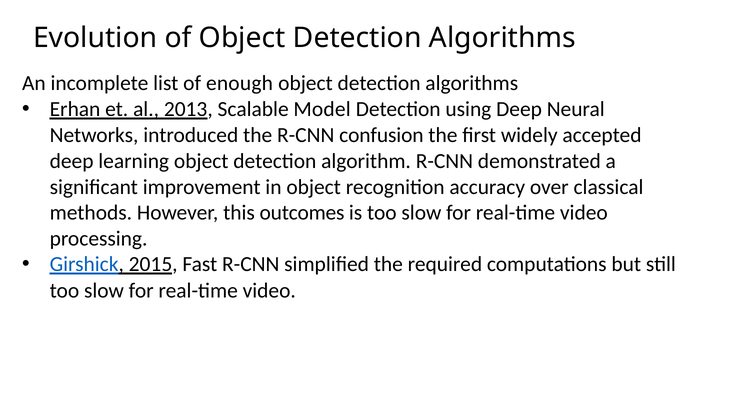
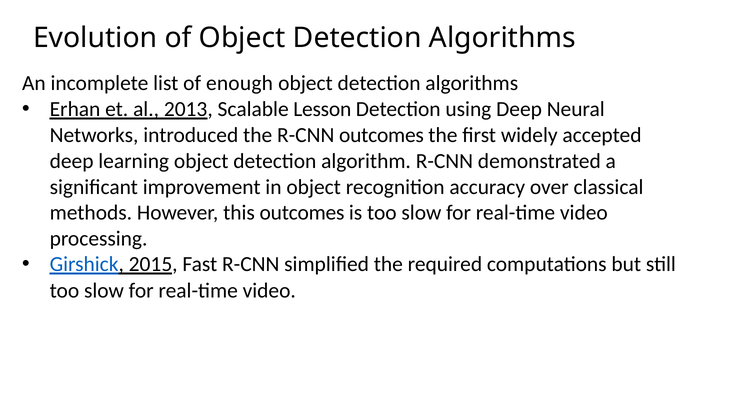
Model: Model -> Lesson
R-CNN confusion: confusion -> outcomes
